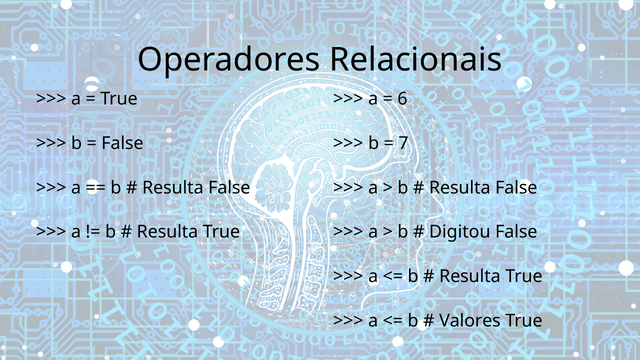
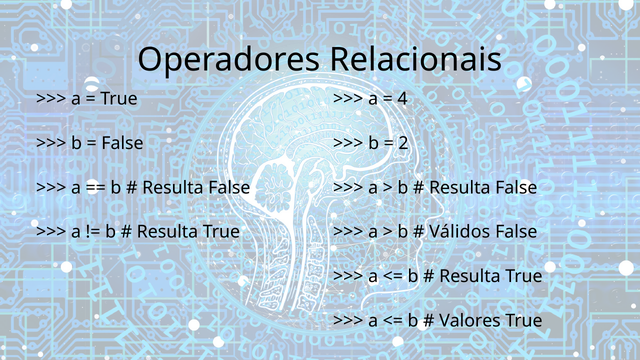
6: 6 -> 4
7: 7 -> 2
Digitou: Digitou -> Válidos
